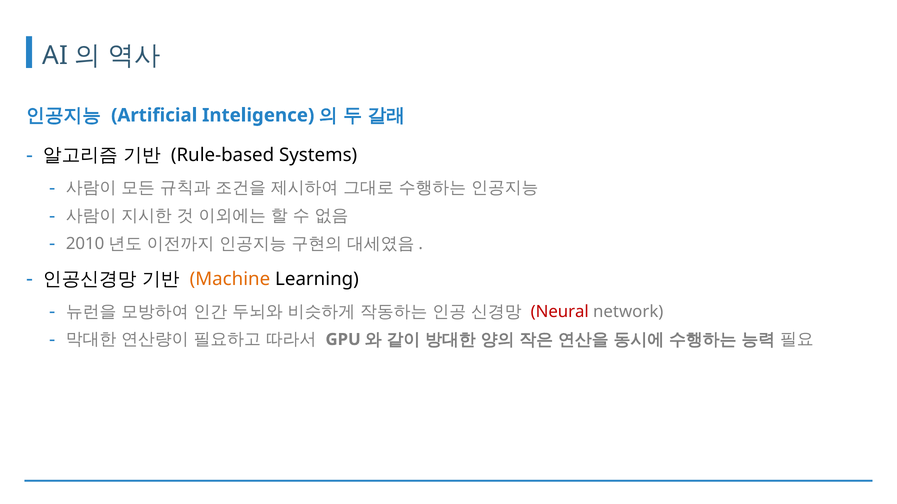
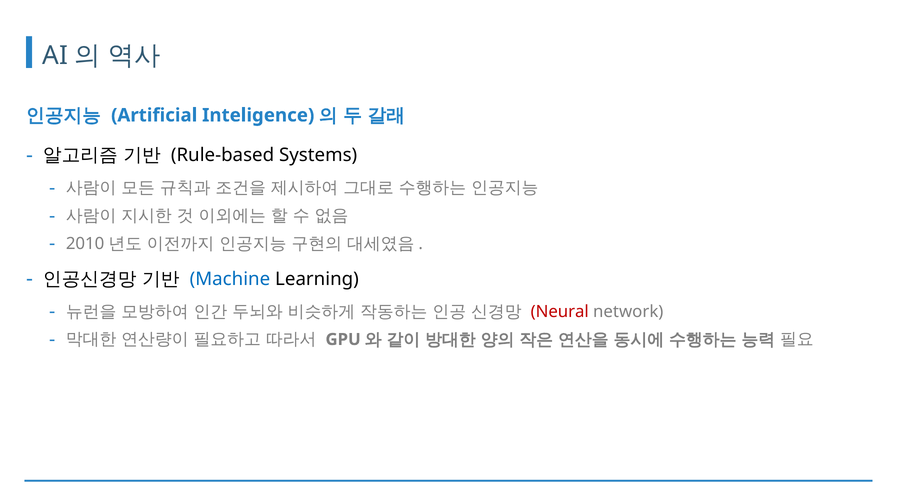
Machine colour: orange -> blue
